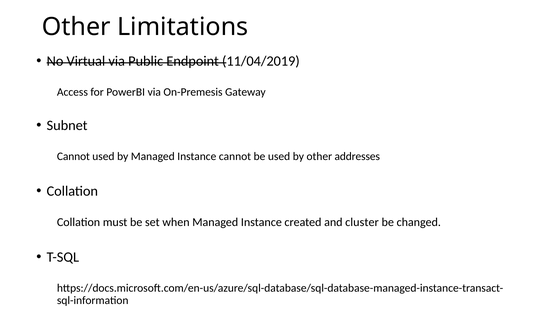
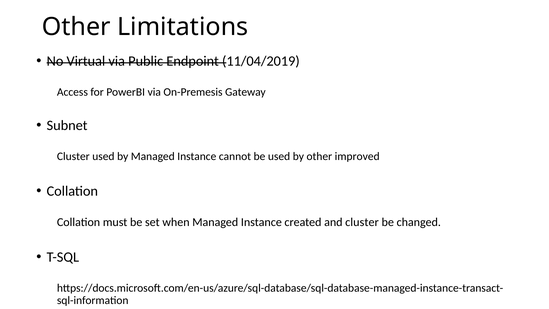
Cannot at (73, 156): Cannot -> Cluster
addresses: addresses -> improved
